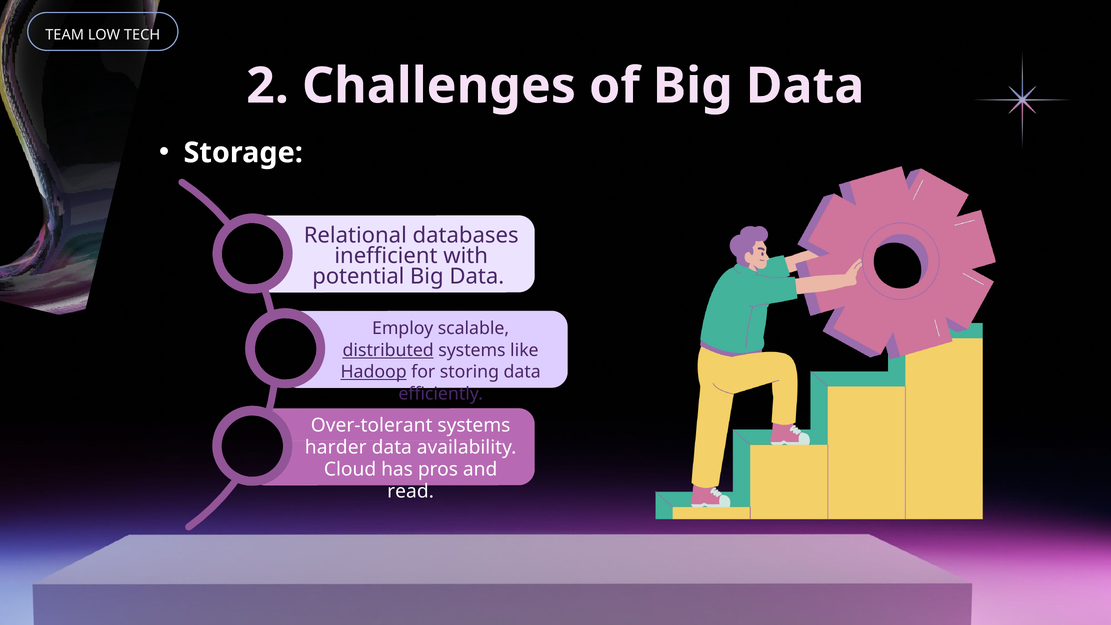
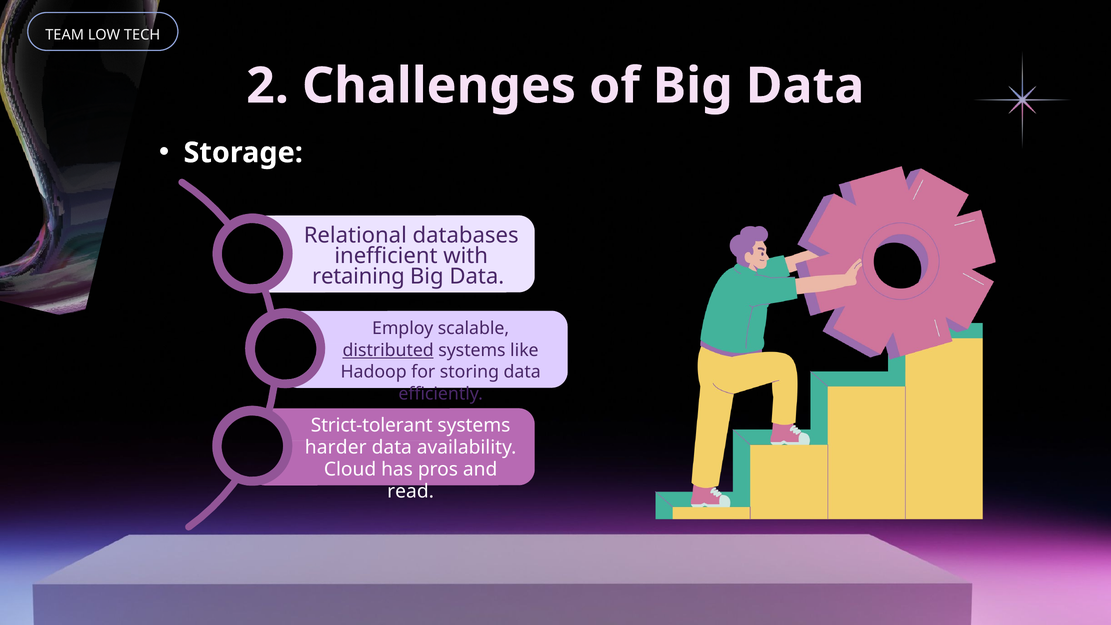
potential: potential -> retaining
Hadoop underline: present -> none
Over-tolerant: Over-tolerant -> Strict-tolerant
